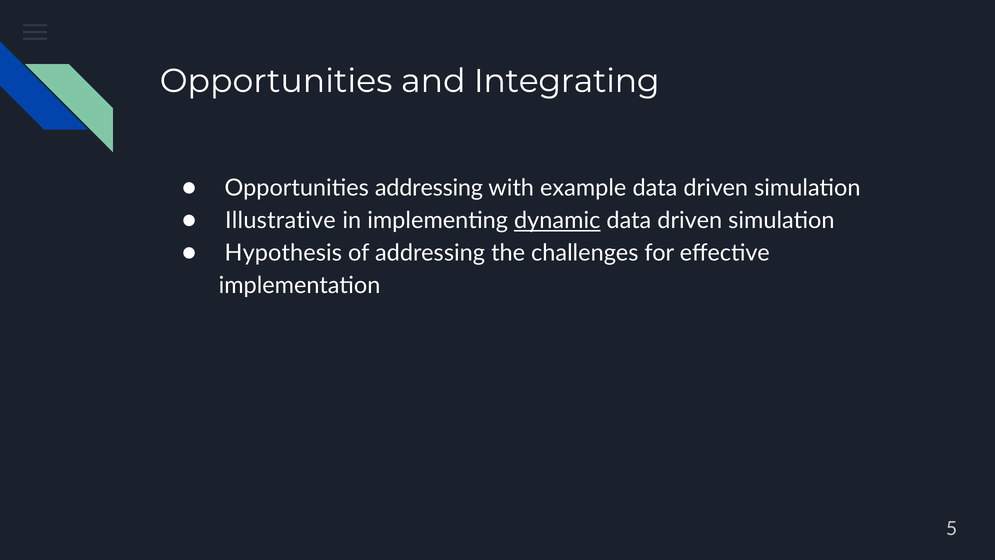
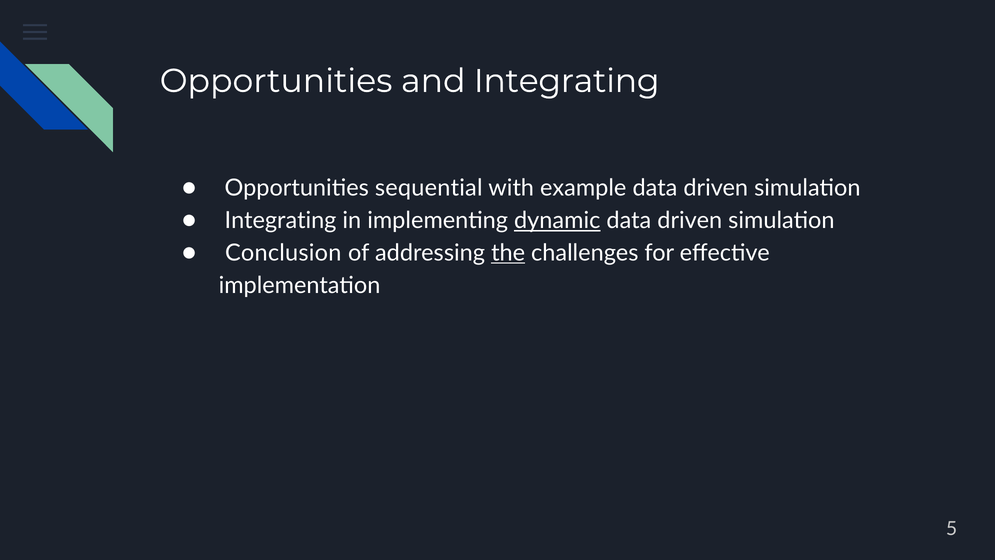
Opportunities addressing: addressing -> sequential
Illustrative at (280, 220): Illustrative -> Integrating
Hypothesis: Hypothesis -> Conclusion
the underline: none -> present
